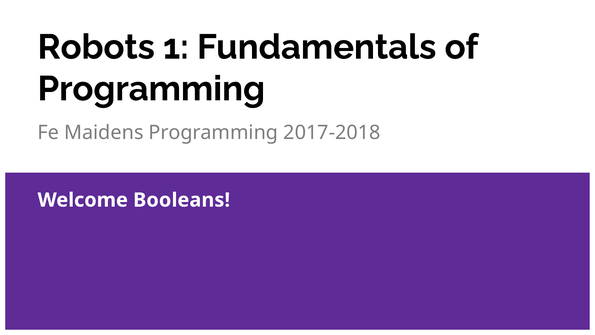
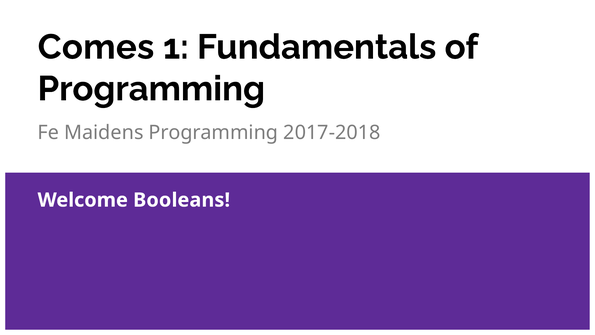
Robots: Robots -> Comes
